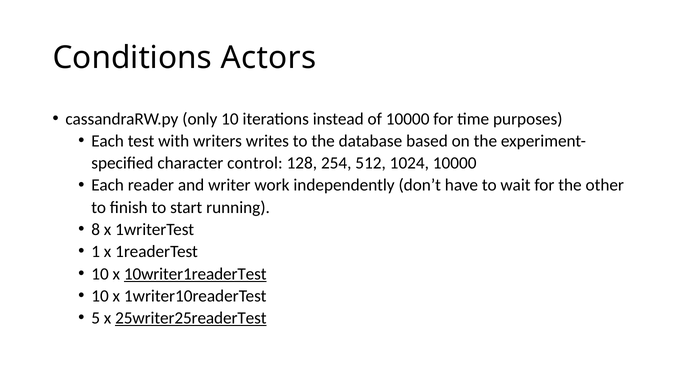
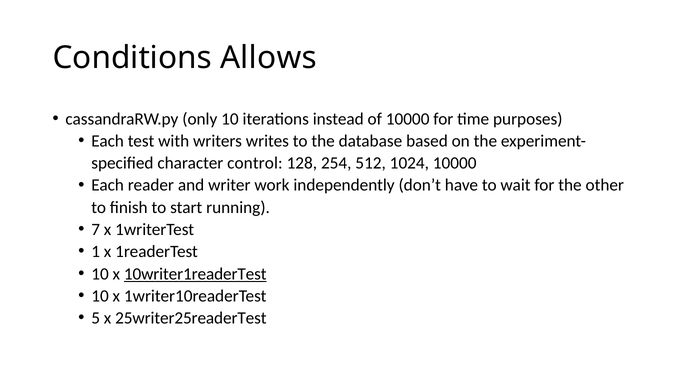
Actors: Actors -> Allows
8: 8 -> 7
25writer25readerTest underline: present -> none
